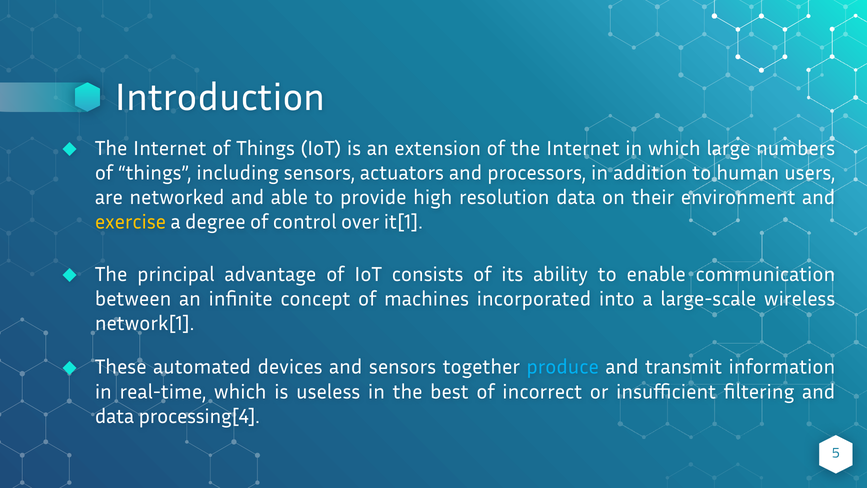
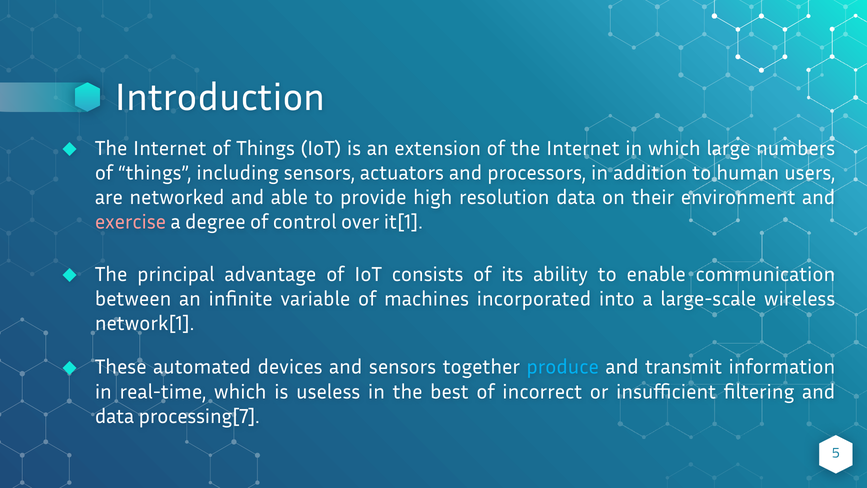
exercise colour: yellow -> pink
concept: concept -> variable
processing[4: processing[4 -> processing[7
